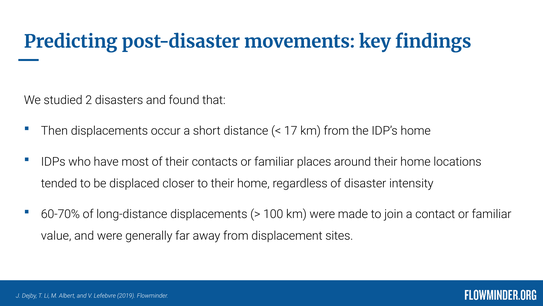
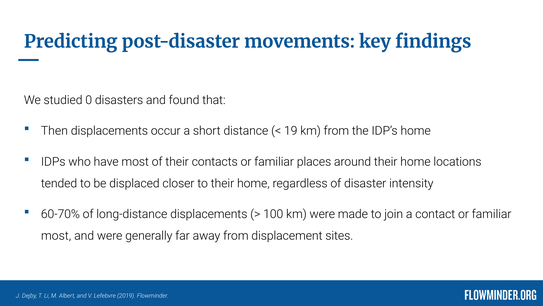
2: 2 -> 0
17: 17 -> 19
value at (56, 236): value -> most
